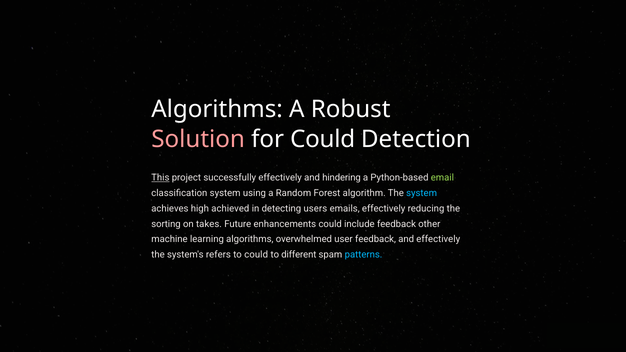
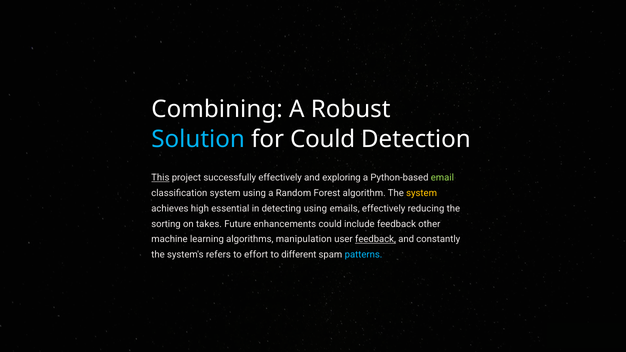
Algorithms at (217, 109): Algorithms -> Combining
Solution colour: pink -> light blue
hindering: hindering -> exploring
system at (422, 193) colour: light blue -> yellow
achieved: achieved -> essential
detecting users: users -> using
overwhelmed: overwhelmed -> manipulation
feedback at (375, 239) underline: none -> present
and effectively: effectively -> constantly
to could: could -> effort
